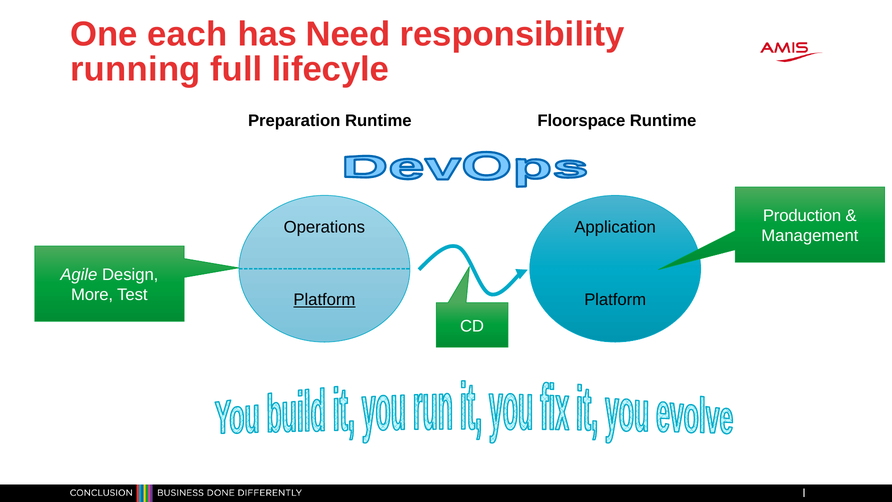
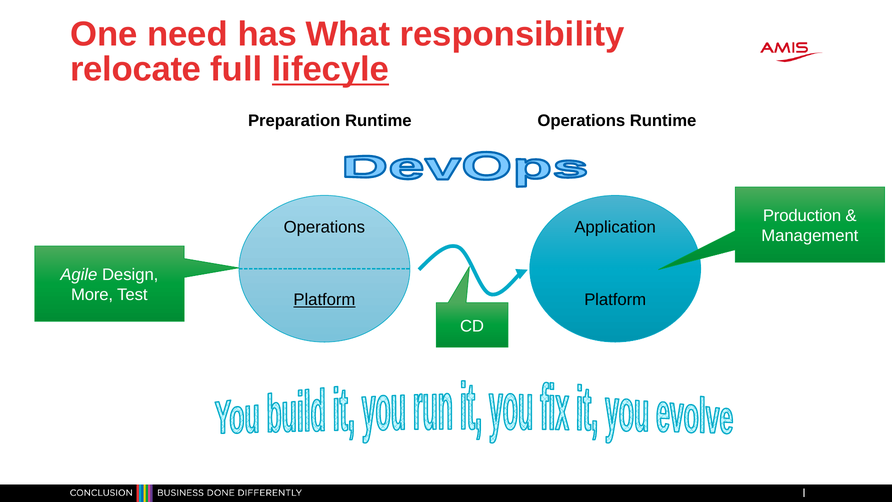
each: each -> need
Need: Need -> What
running: running -> relocate
lifecyle underline: none -> present
Floorspace at (581, 121): Floorspace -> Operations
